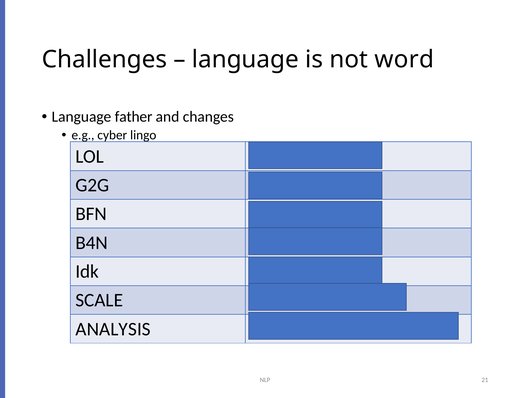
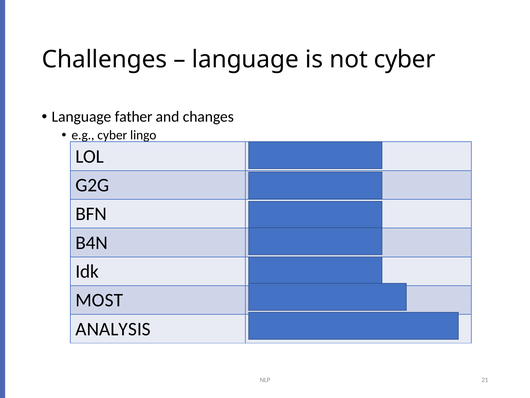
not word: word -> cyber
SCALE: SCALE -> MOST
